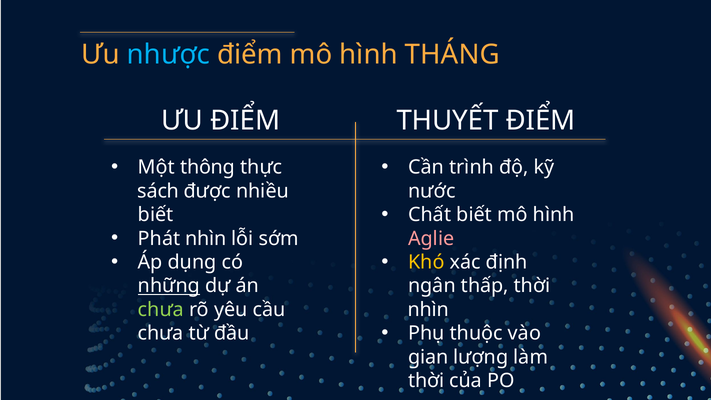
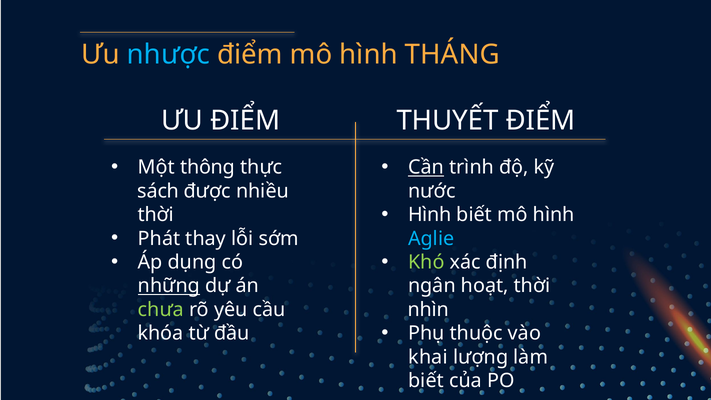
Cần underline: none -> present
Chất at (430, 215): Chất -> Hình
biết at (156, 215): biết -> thời
Phát nhìn: nhìn -> thay
Aglie colour: pink -> light blue
Khó colour: yellow -> light green
thấp: thấp -> hoạt
chưa at (161, 333): chưa -> khóa
gian: gian -> khai
thời at (426, 381): thời -> biết
